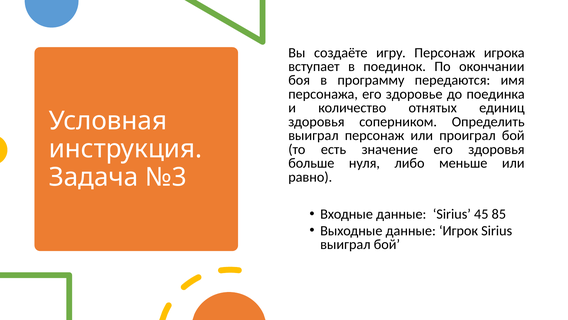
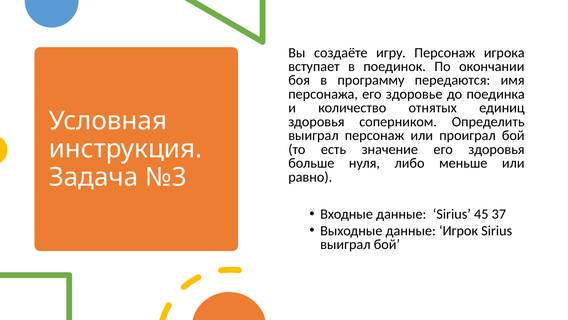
85: 85 -> 37
